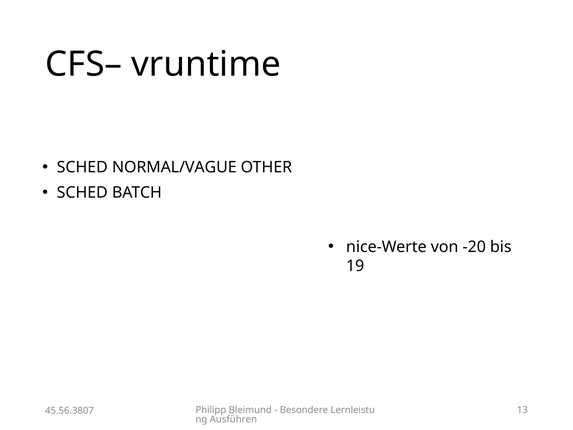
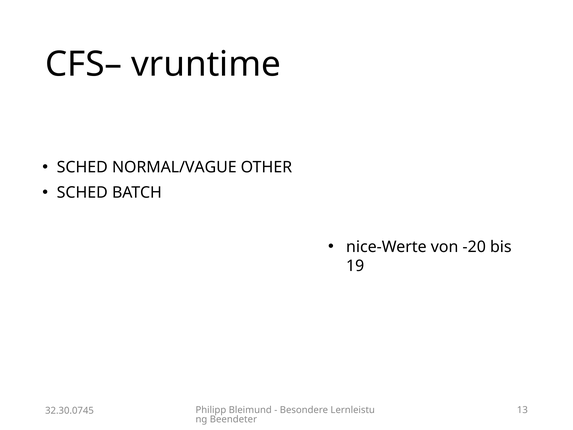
45.56.3807: 45.56.3807 -> 32.30.0745
Ausführen: Ausführen -> Beendeter
